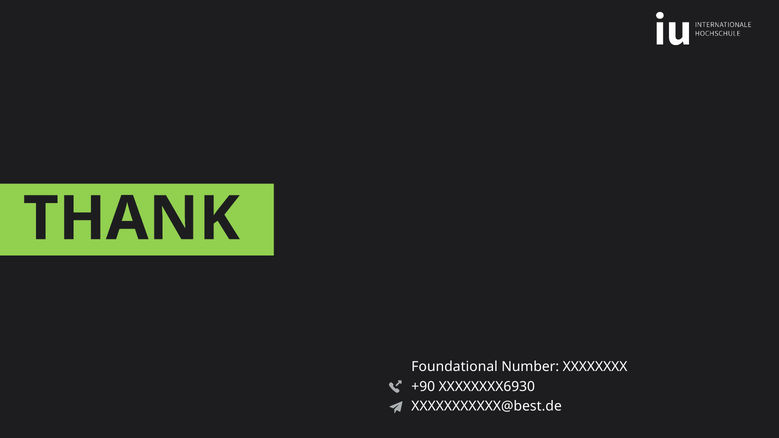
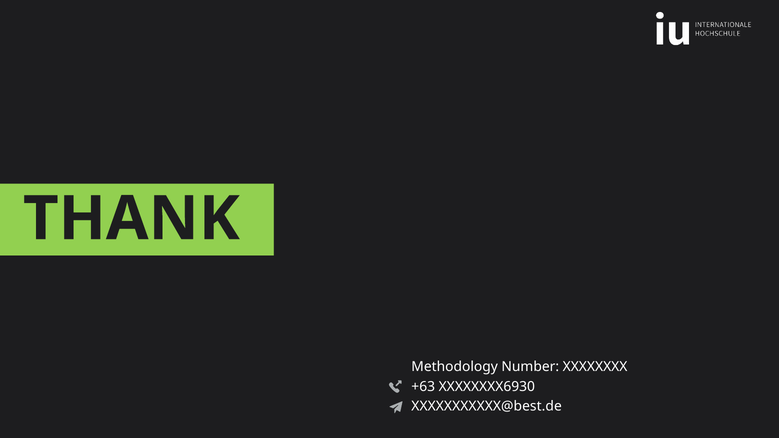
Foundational: Foundational -> Methodology
+90: +90 -> +63
